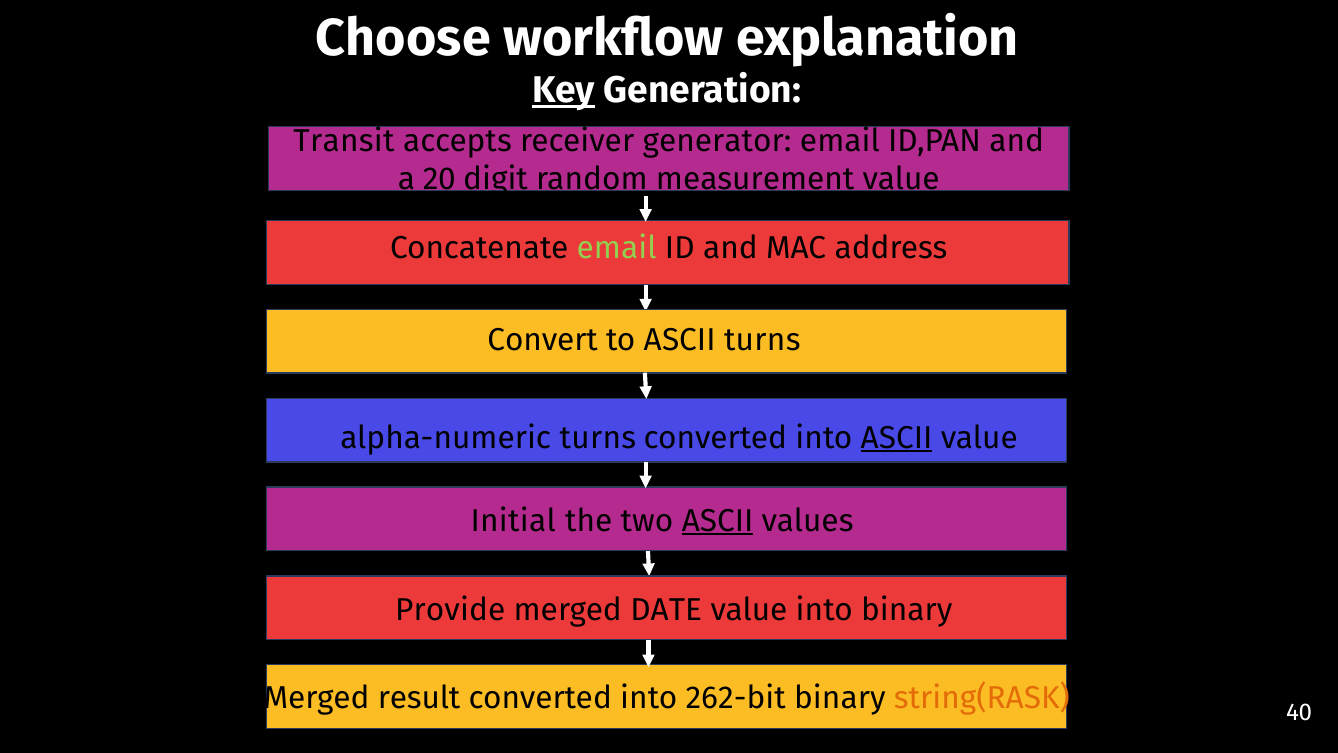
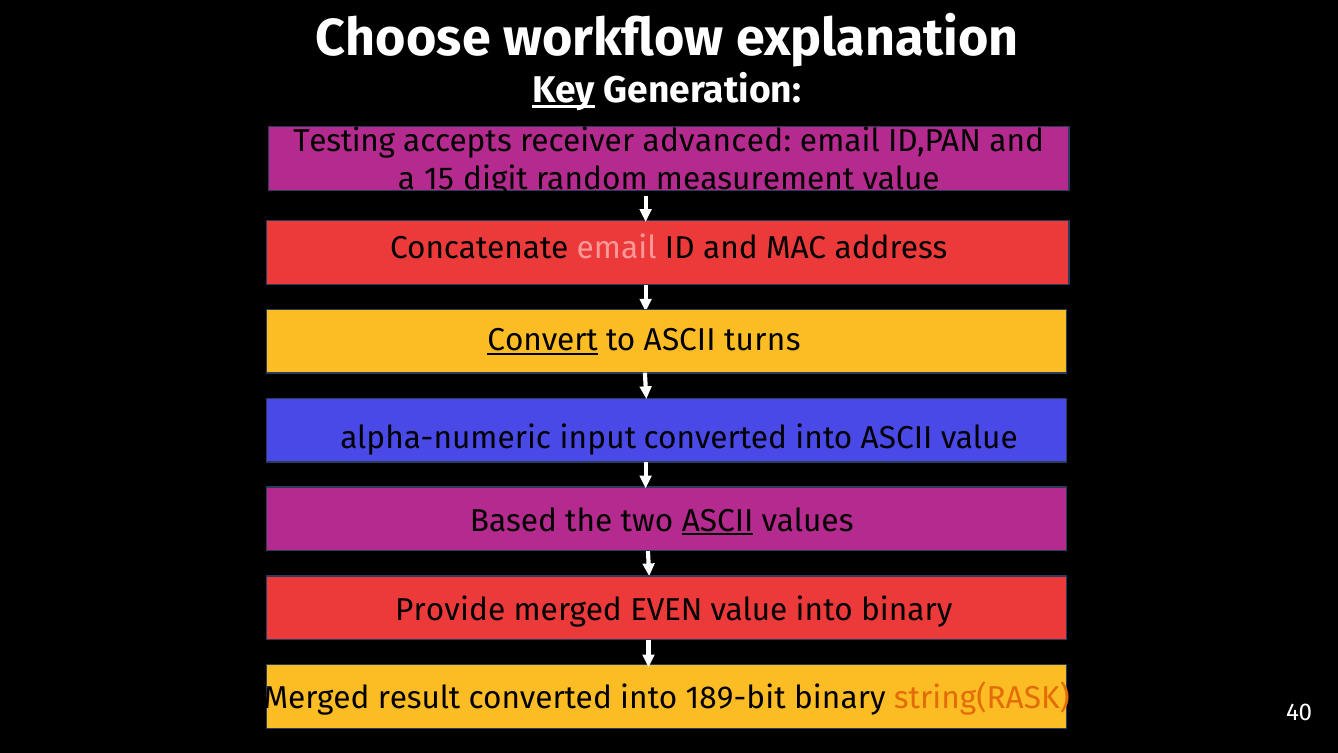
Transit: Transit -> Testing
generator: generator -> advanced
20: 20 -> 15
email at (617, 248) colour: light green -> pink
Convert underline: none -> present
alpha-numeric turns: turns -> input
ASCII at (897, 437) underline: present -> none
Initial: Initial -> Based
DATE: DATE -> EVEN
262-bit: 262-bit -> 189-bit
